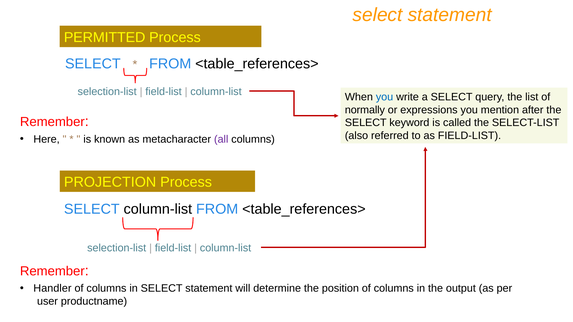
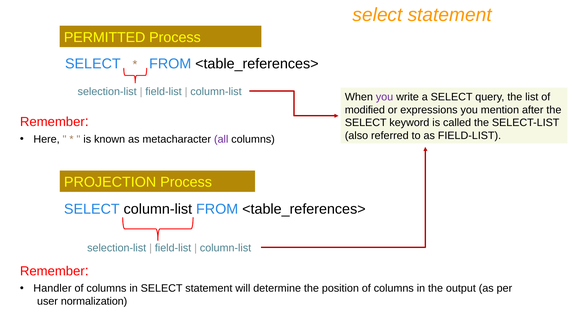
you at (385, 97) colour: blue -> purple
normally: normally -> modified
productname: productname -> normalization
